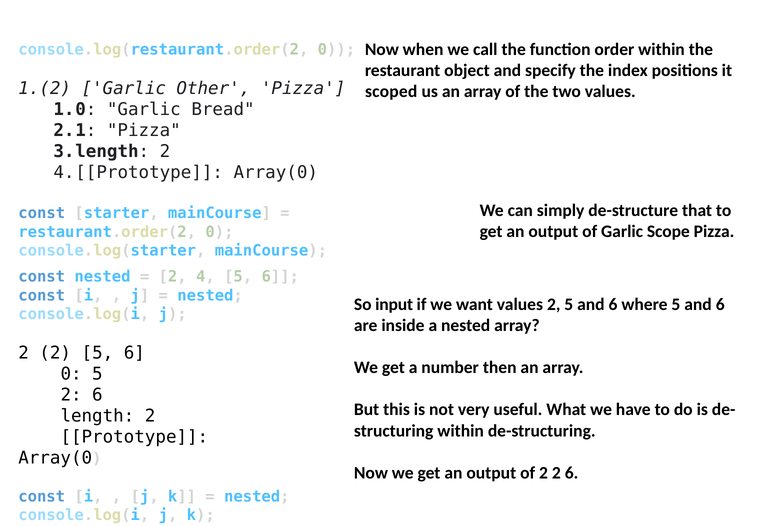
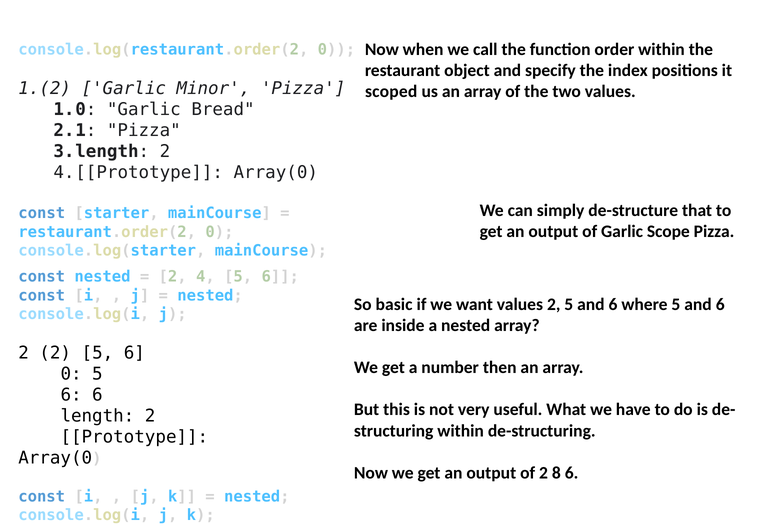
Other: Other -> Minor
input: input -> basic
2 at (71, 395): 2 -> 6
of 2 2: 2 -> 8
